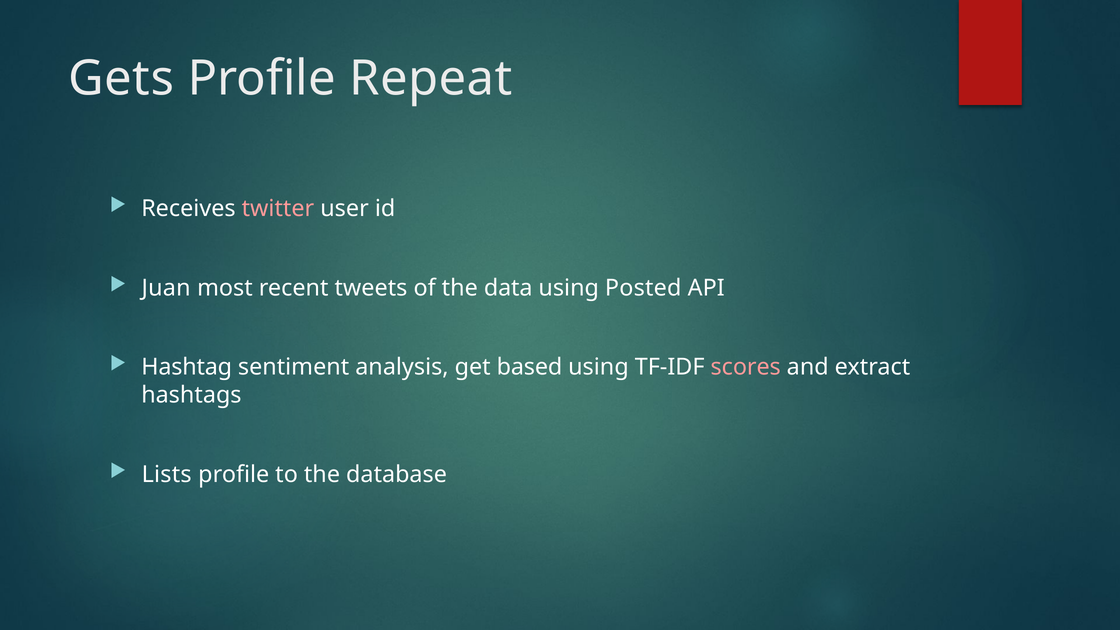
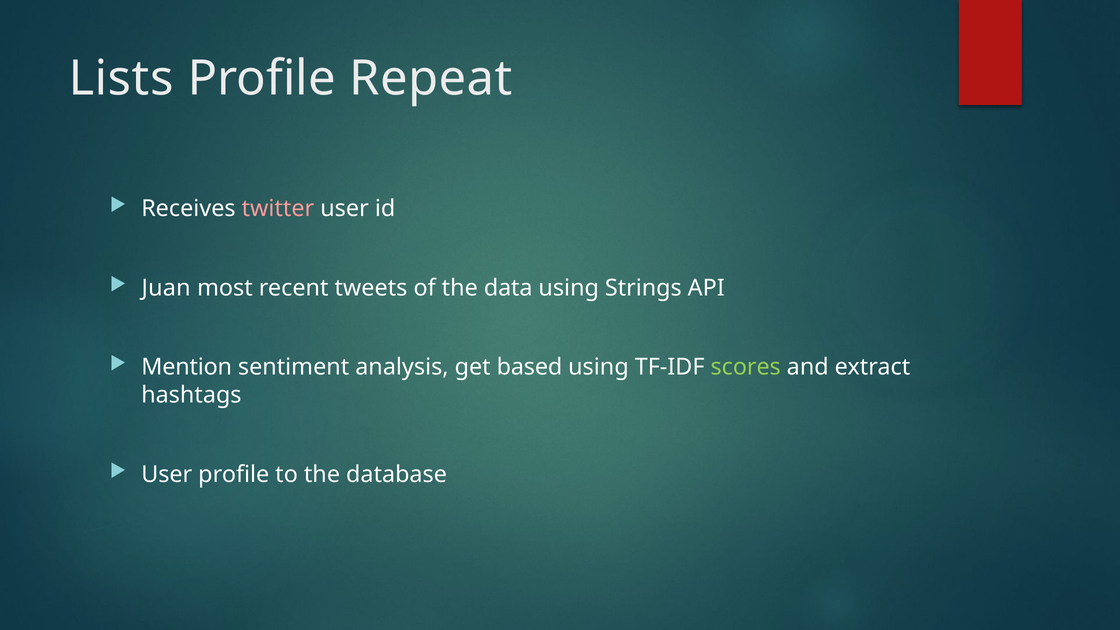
Gets: Gets -> Lists
Posted: Posted -> Strings
Hashtag: Hashtag -> Mention
scores colour: pink -> light green
Lists at (167, 475): Lists -> User
